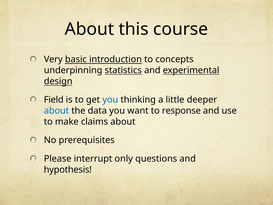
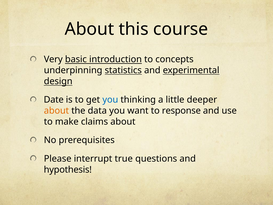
Field: Field -> Date
about at (56, 111) colour: blue -> orange
only: only -> true
